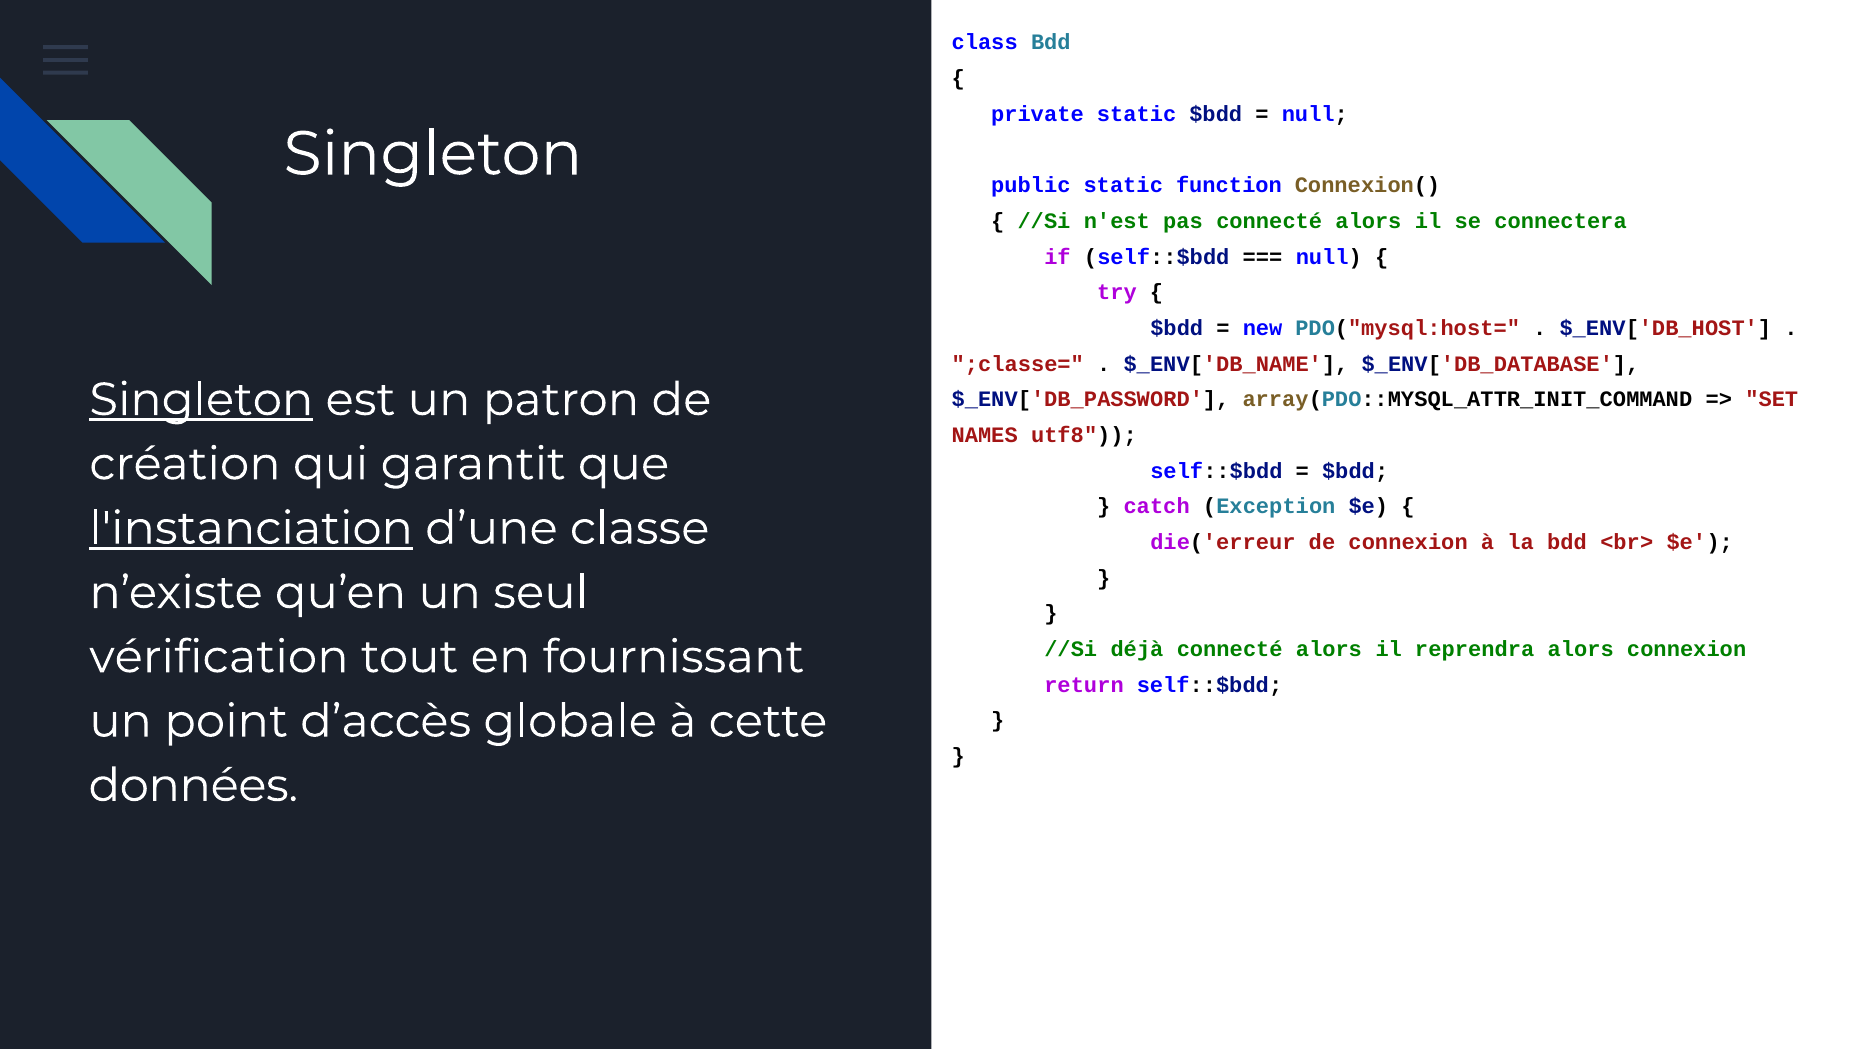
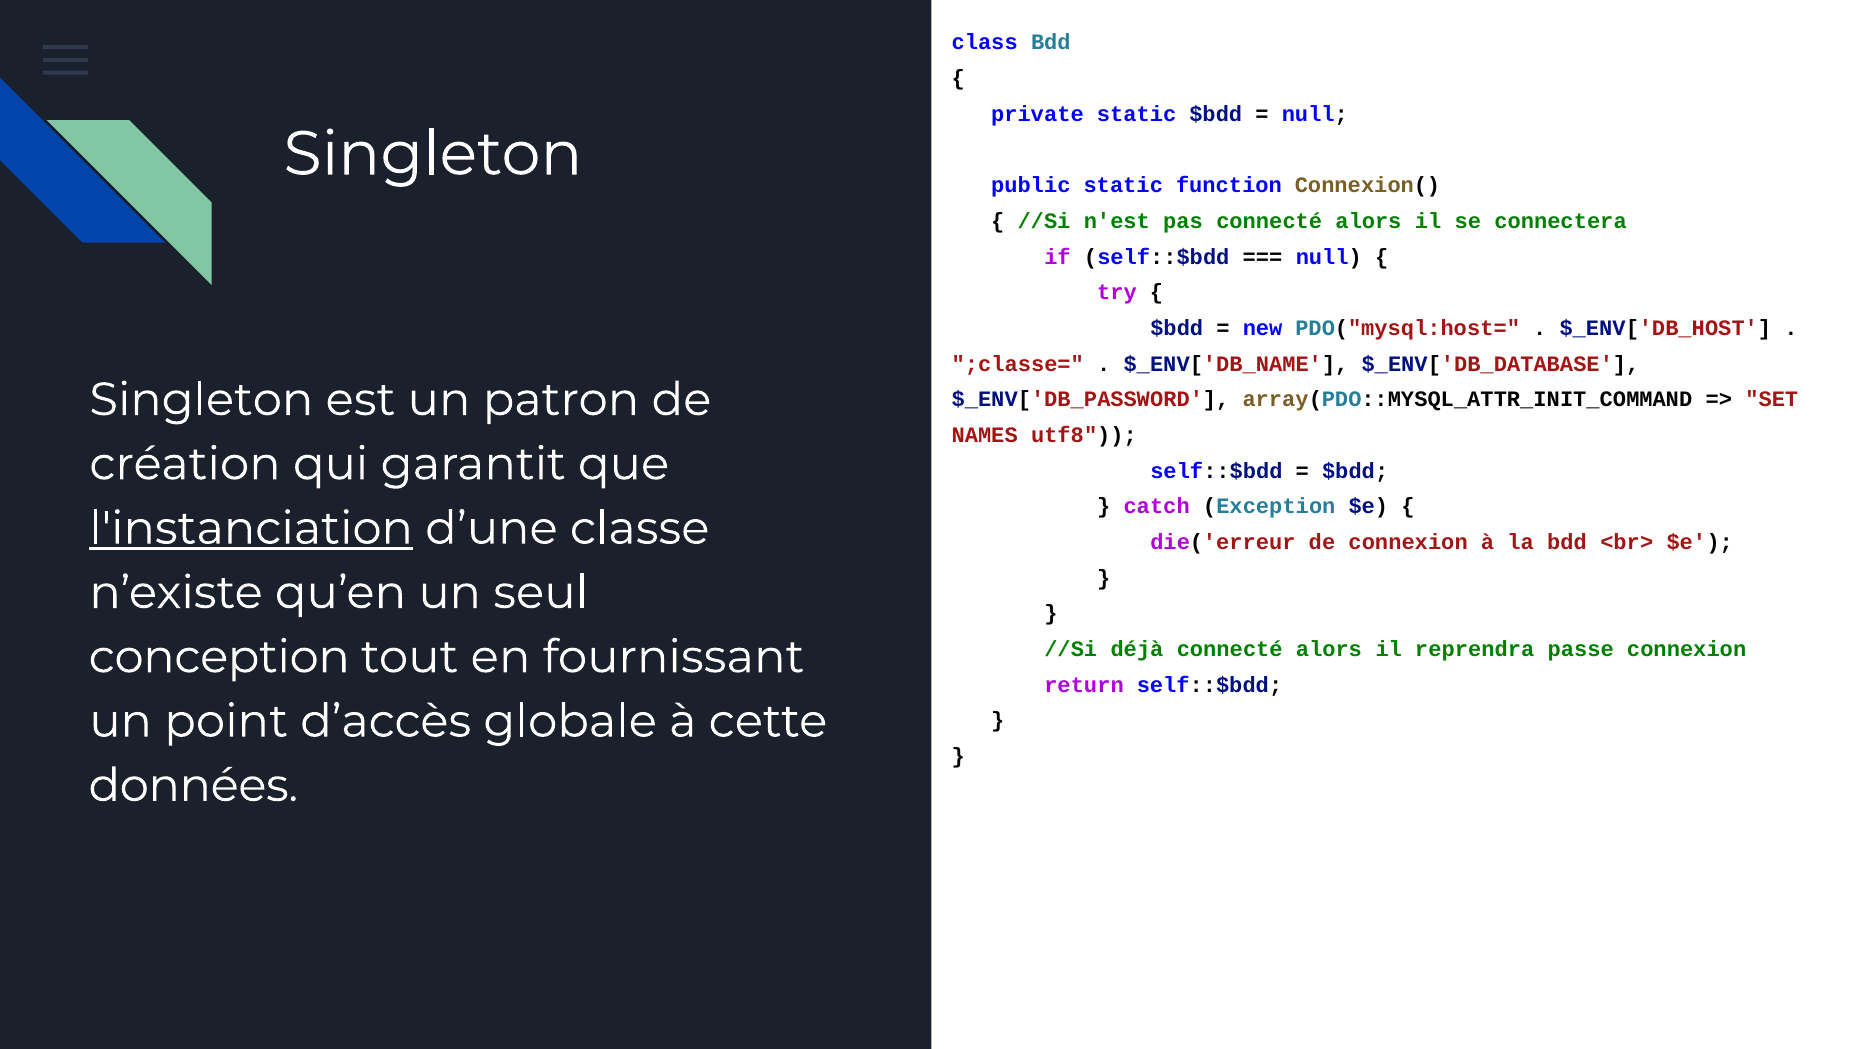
Singleton at (201, 400) underline: present -> none
reprendra alors: alors -> passe
vérification: vérification -> conception
